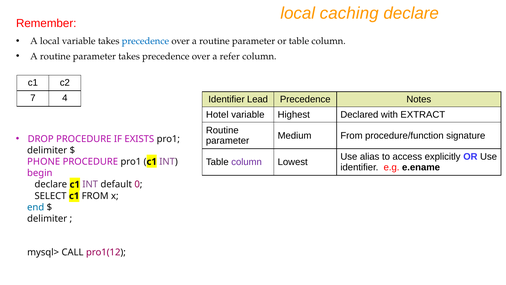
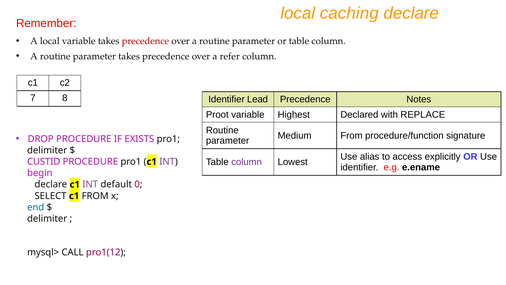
precedence at (145, 41) colour: blue -> red
4: 4 -> 8
Hotel: Hotel -> Proot
EXTRACT: EXTRACT -> REPLACE
PHONE: PHONE -> CUSTID
